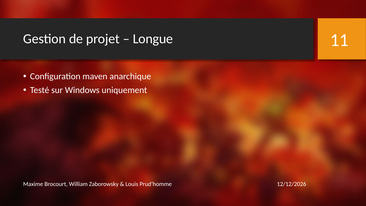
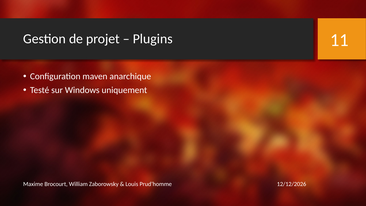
Longue: Longue -> Plugins
